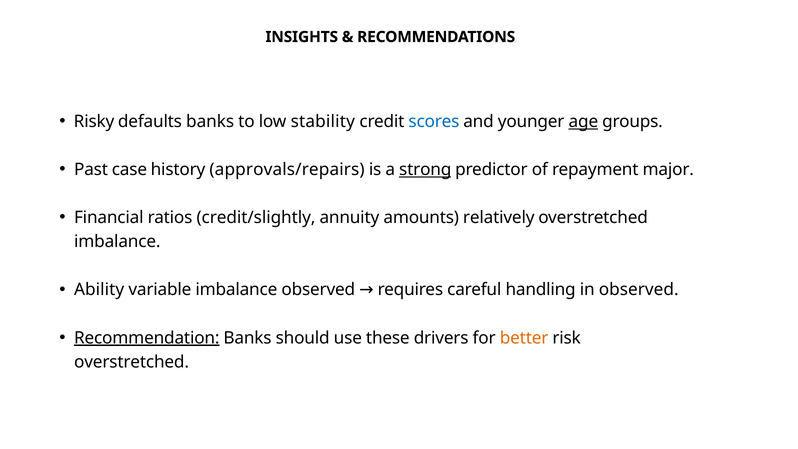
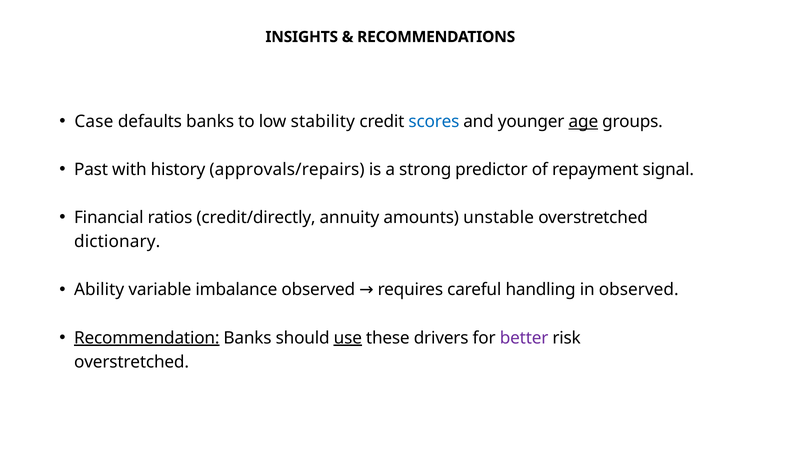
Risky: Risky -> Case
case: case -> with
strong underline: present -> none
major: major -> signal
credit/slightly: credit/slightly -> credit/directly
relatively: relatively -> unstable
imbalance at (117, 242): imbalance -> dictionary
use underline: none -> present
better colour: orange -> purple
